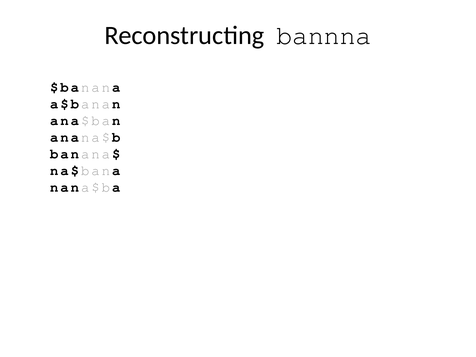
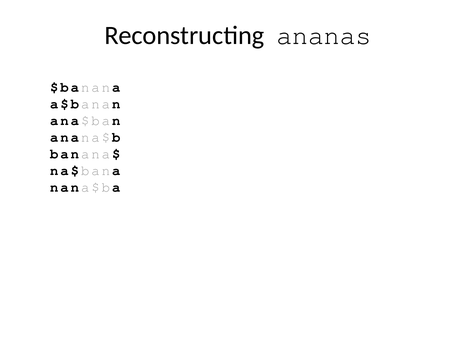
bannna: bannna -> ananas
